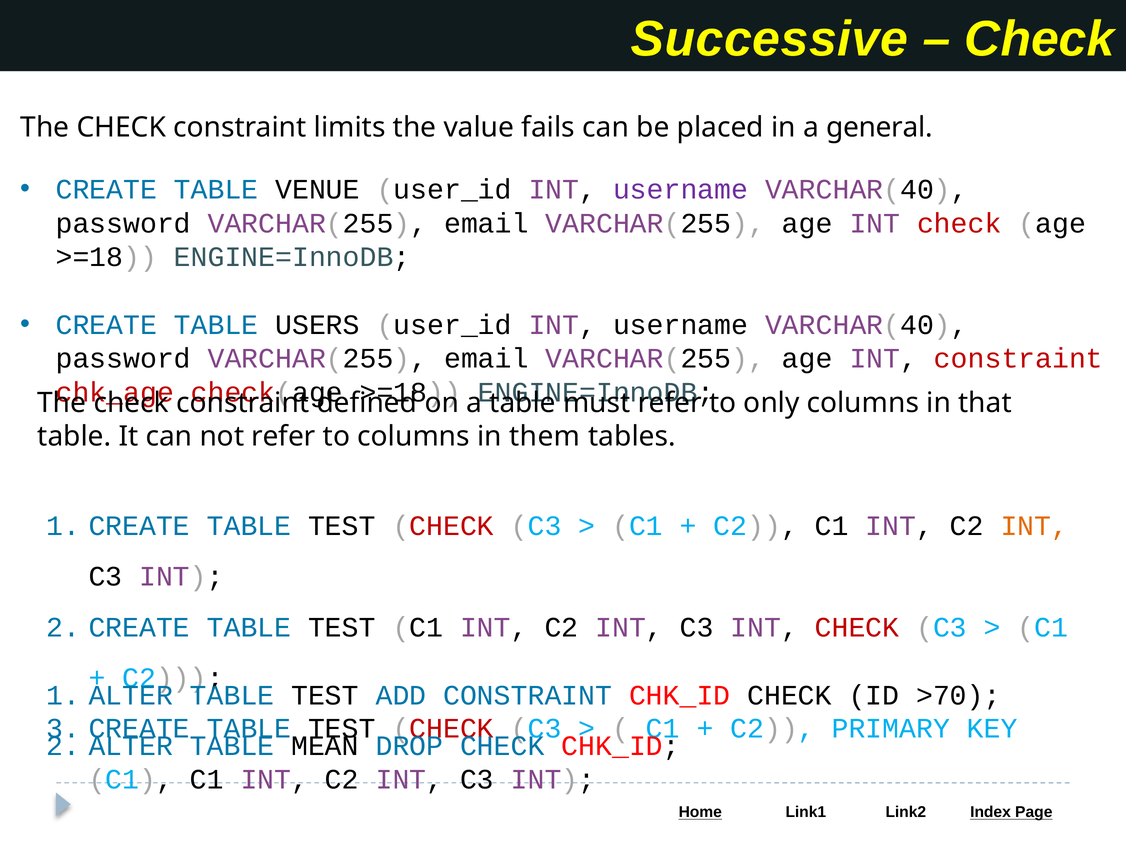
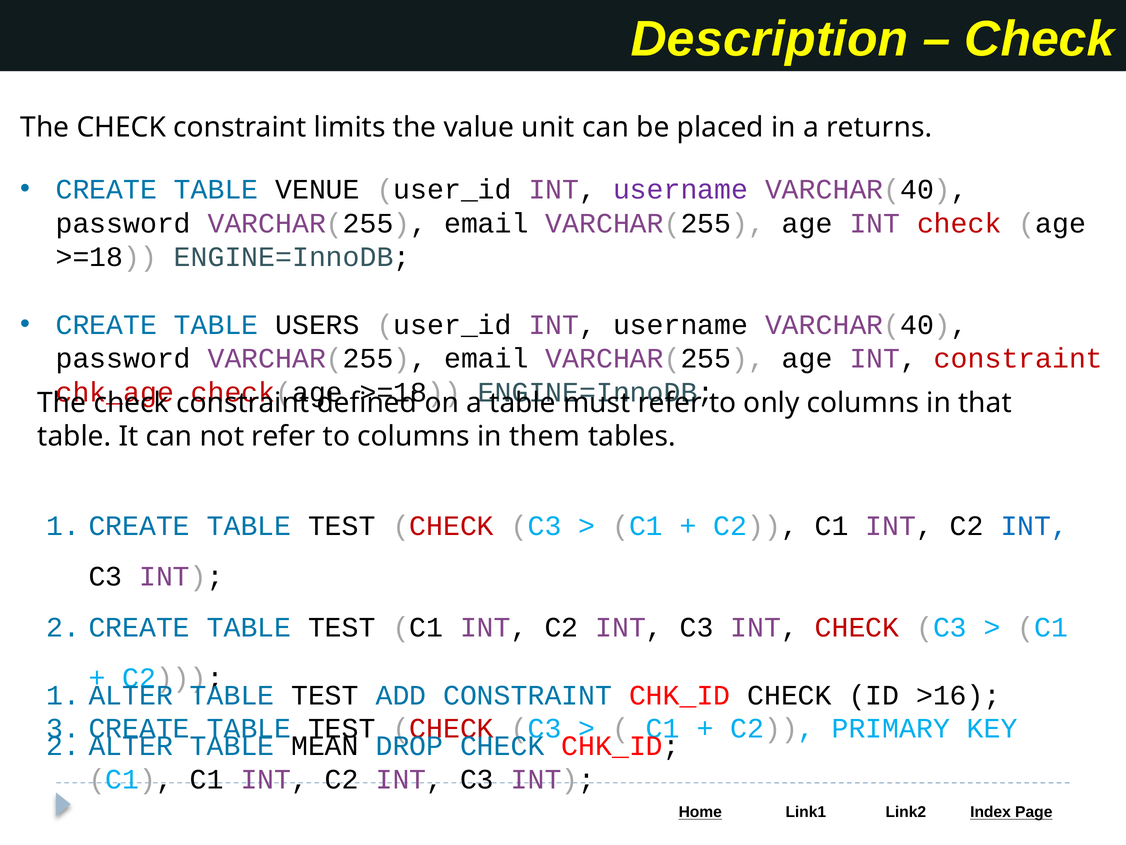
Successive: Successive -> Description
fails: fails -> unit
general: general -> returns
INT at (1034, 526) colour: orange -> blue
>70: >70 -> >16
